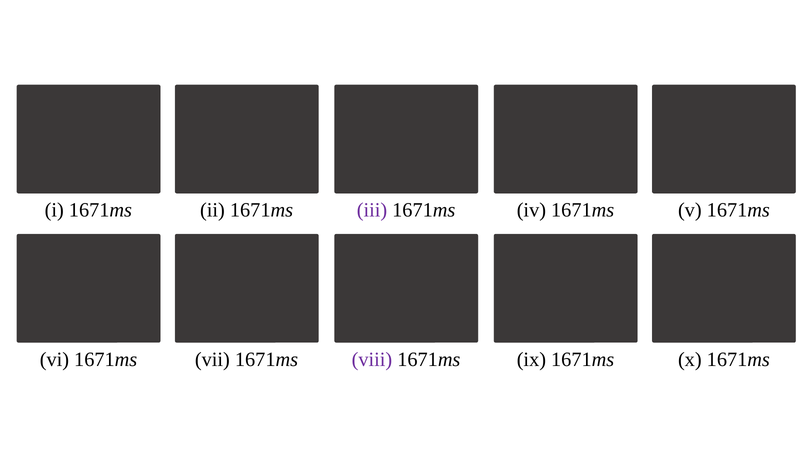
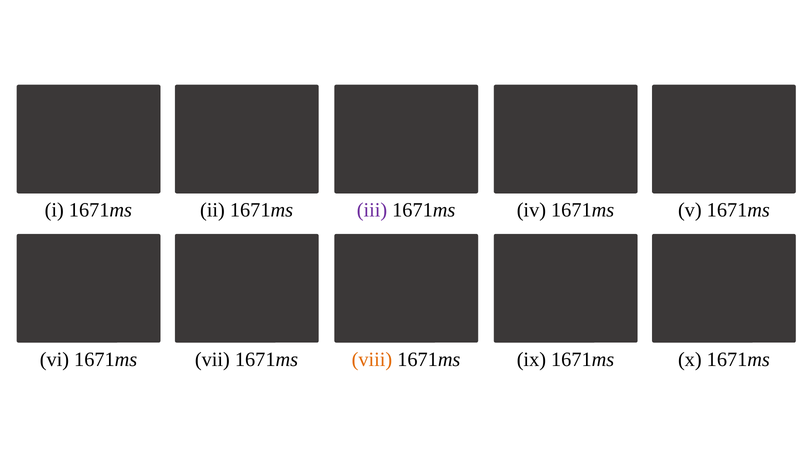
viii colour: purple -> orange
